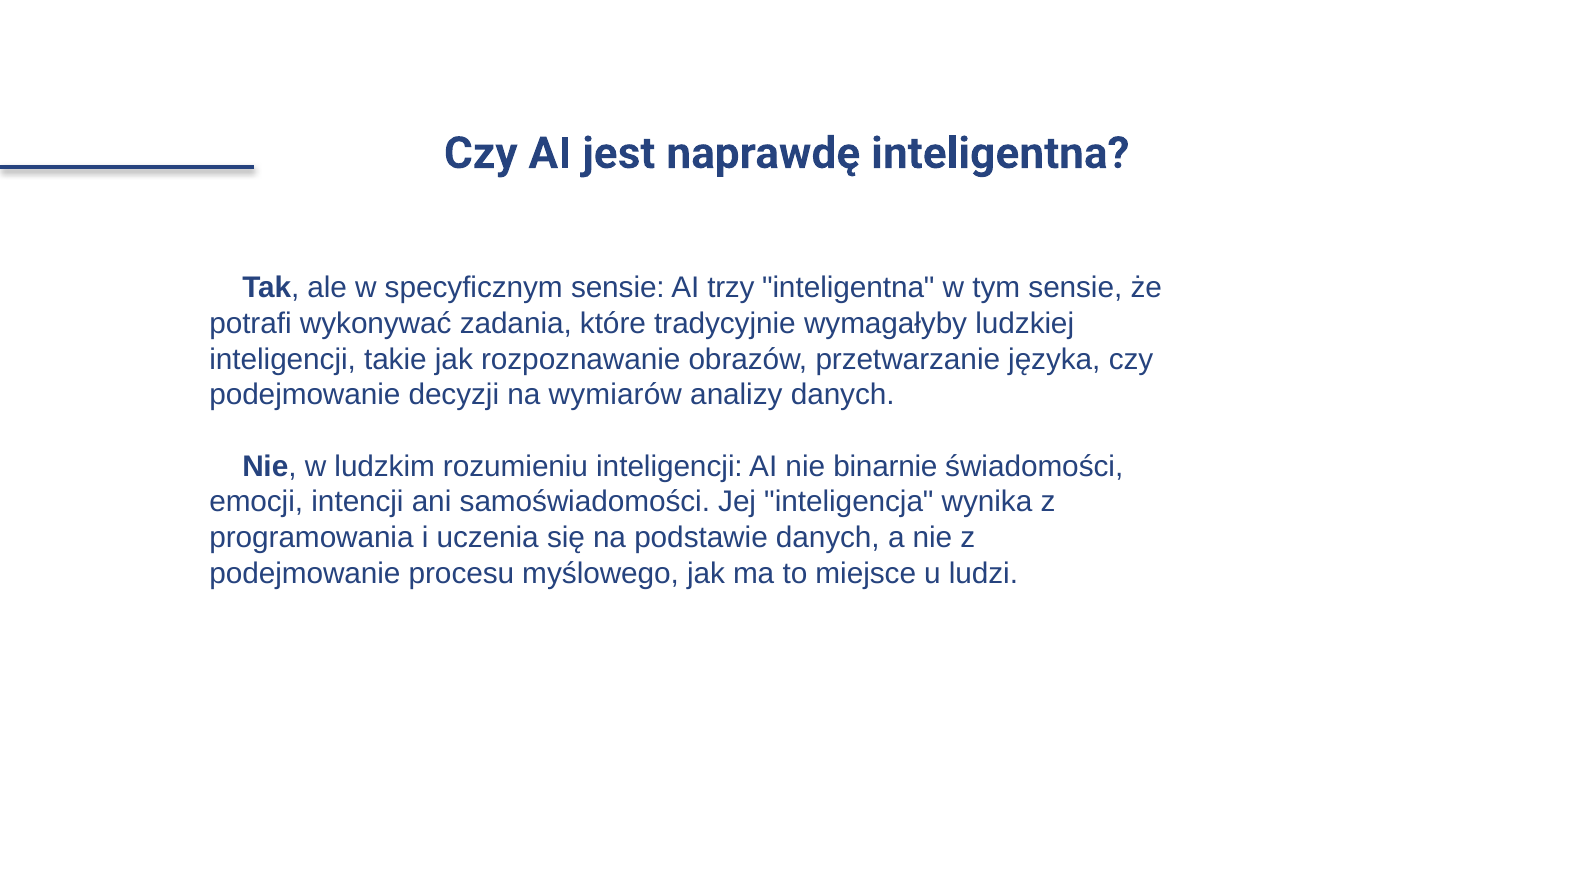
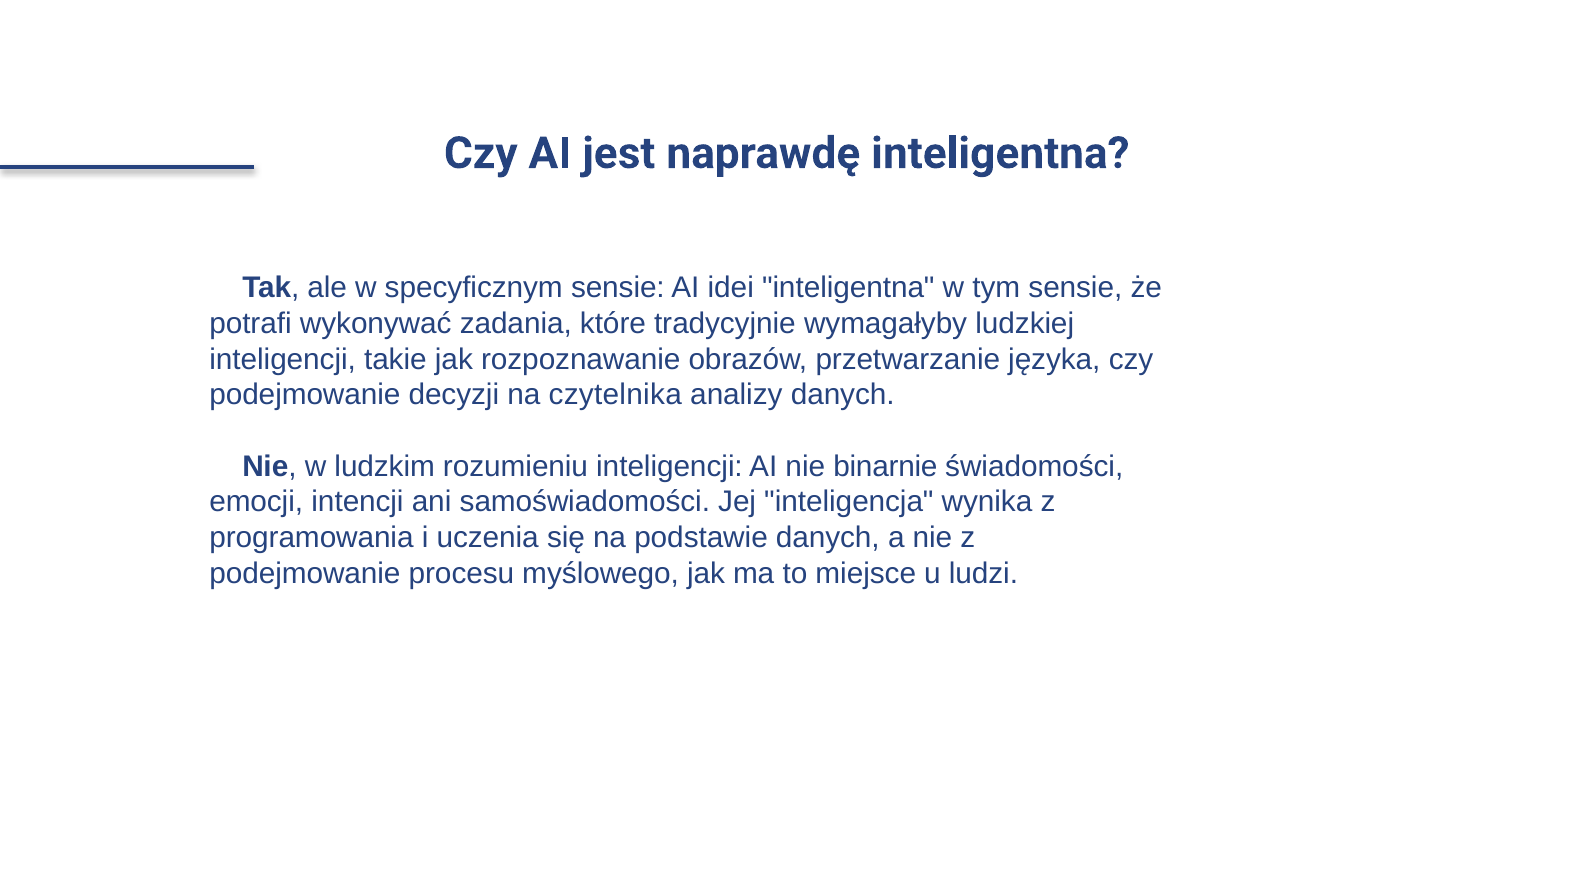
trzy: trzy -> idei
wymiarów: wymiarów -> czytelnika
